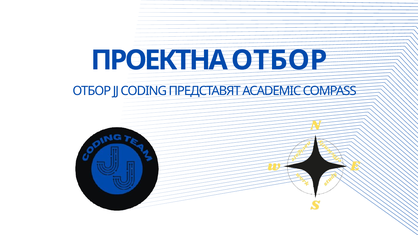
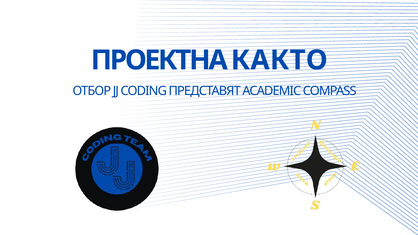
ПРОЕКТНА ОТБОР: ОТБОР -> КАКТО
